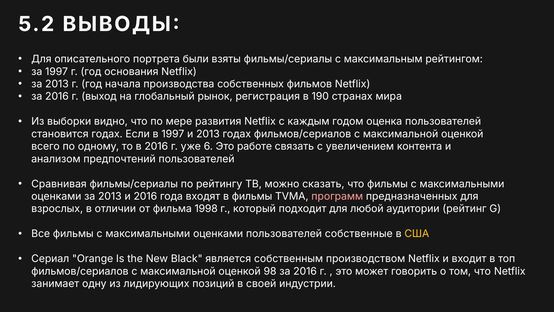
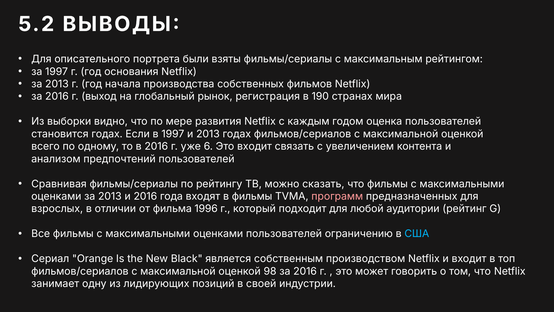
Это работе: работе -> входит
1998: 1998 -> 1996
собственные: собственные -> ограничению
США colour: yellow -> light blue
